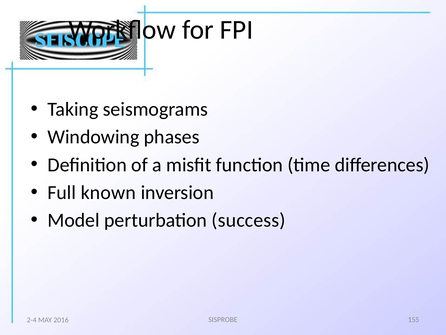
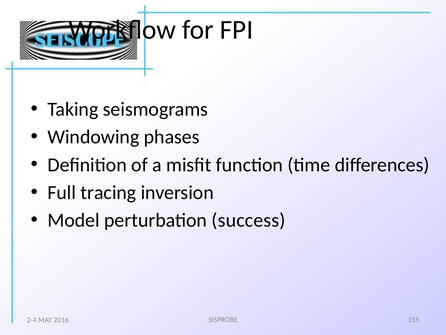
known: known -> tracing
